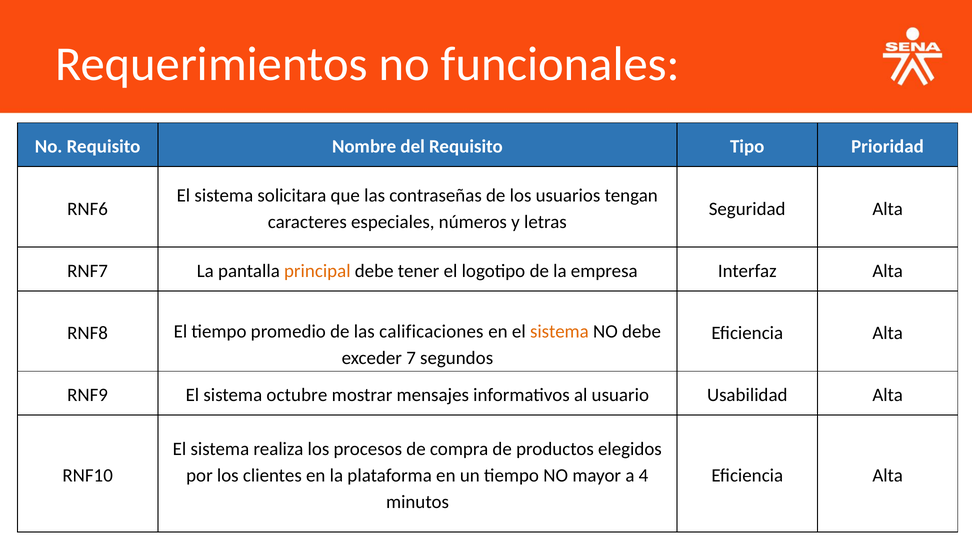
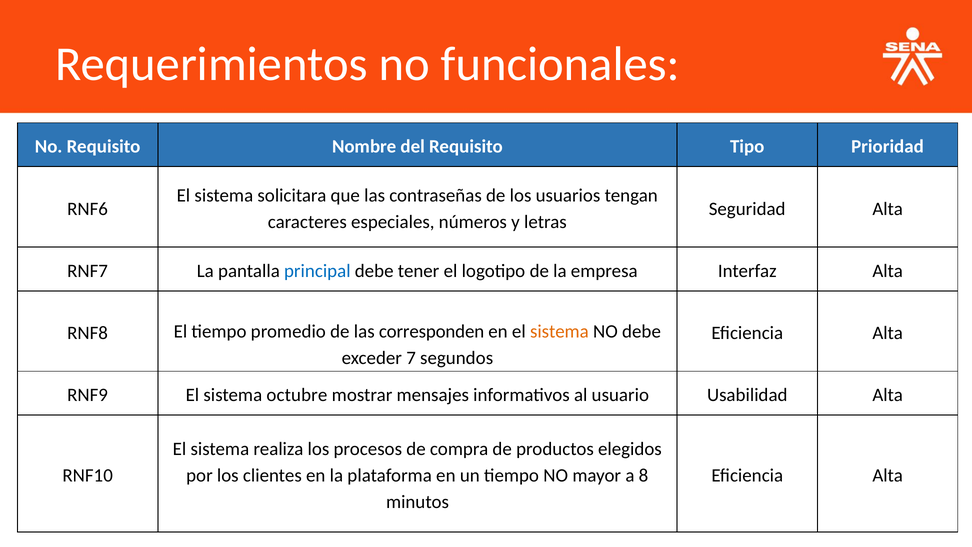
principal colour: orange -> blue
calificaciones: calificaciones -> corresponden
4: 4 -> 8
